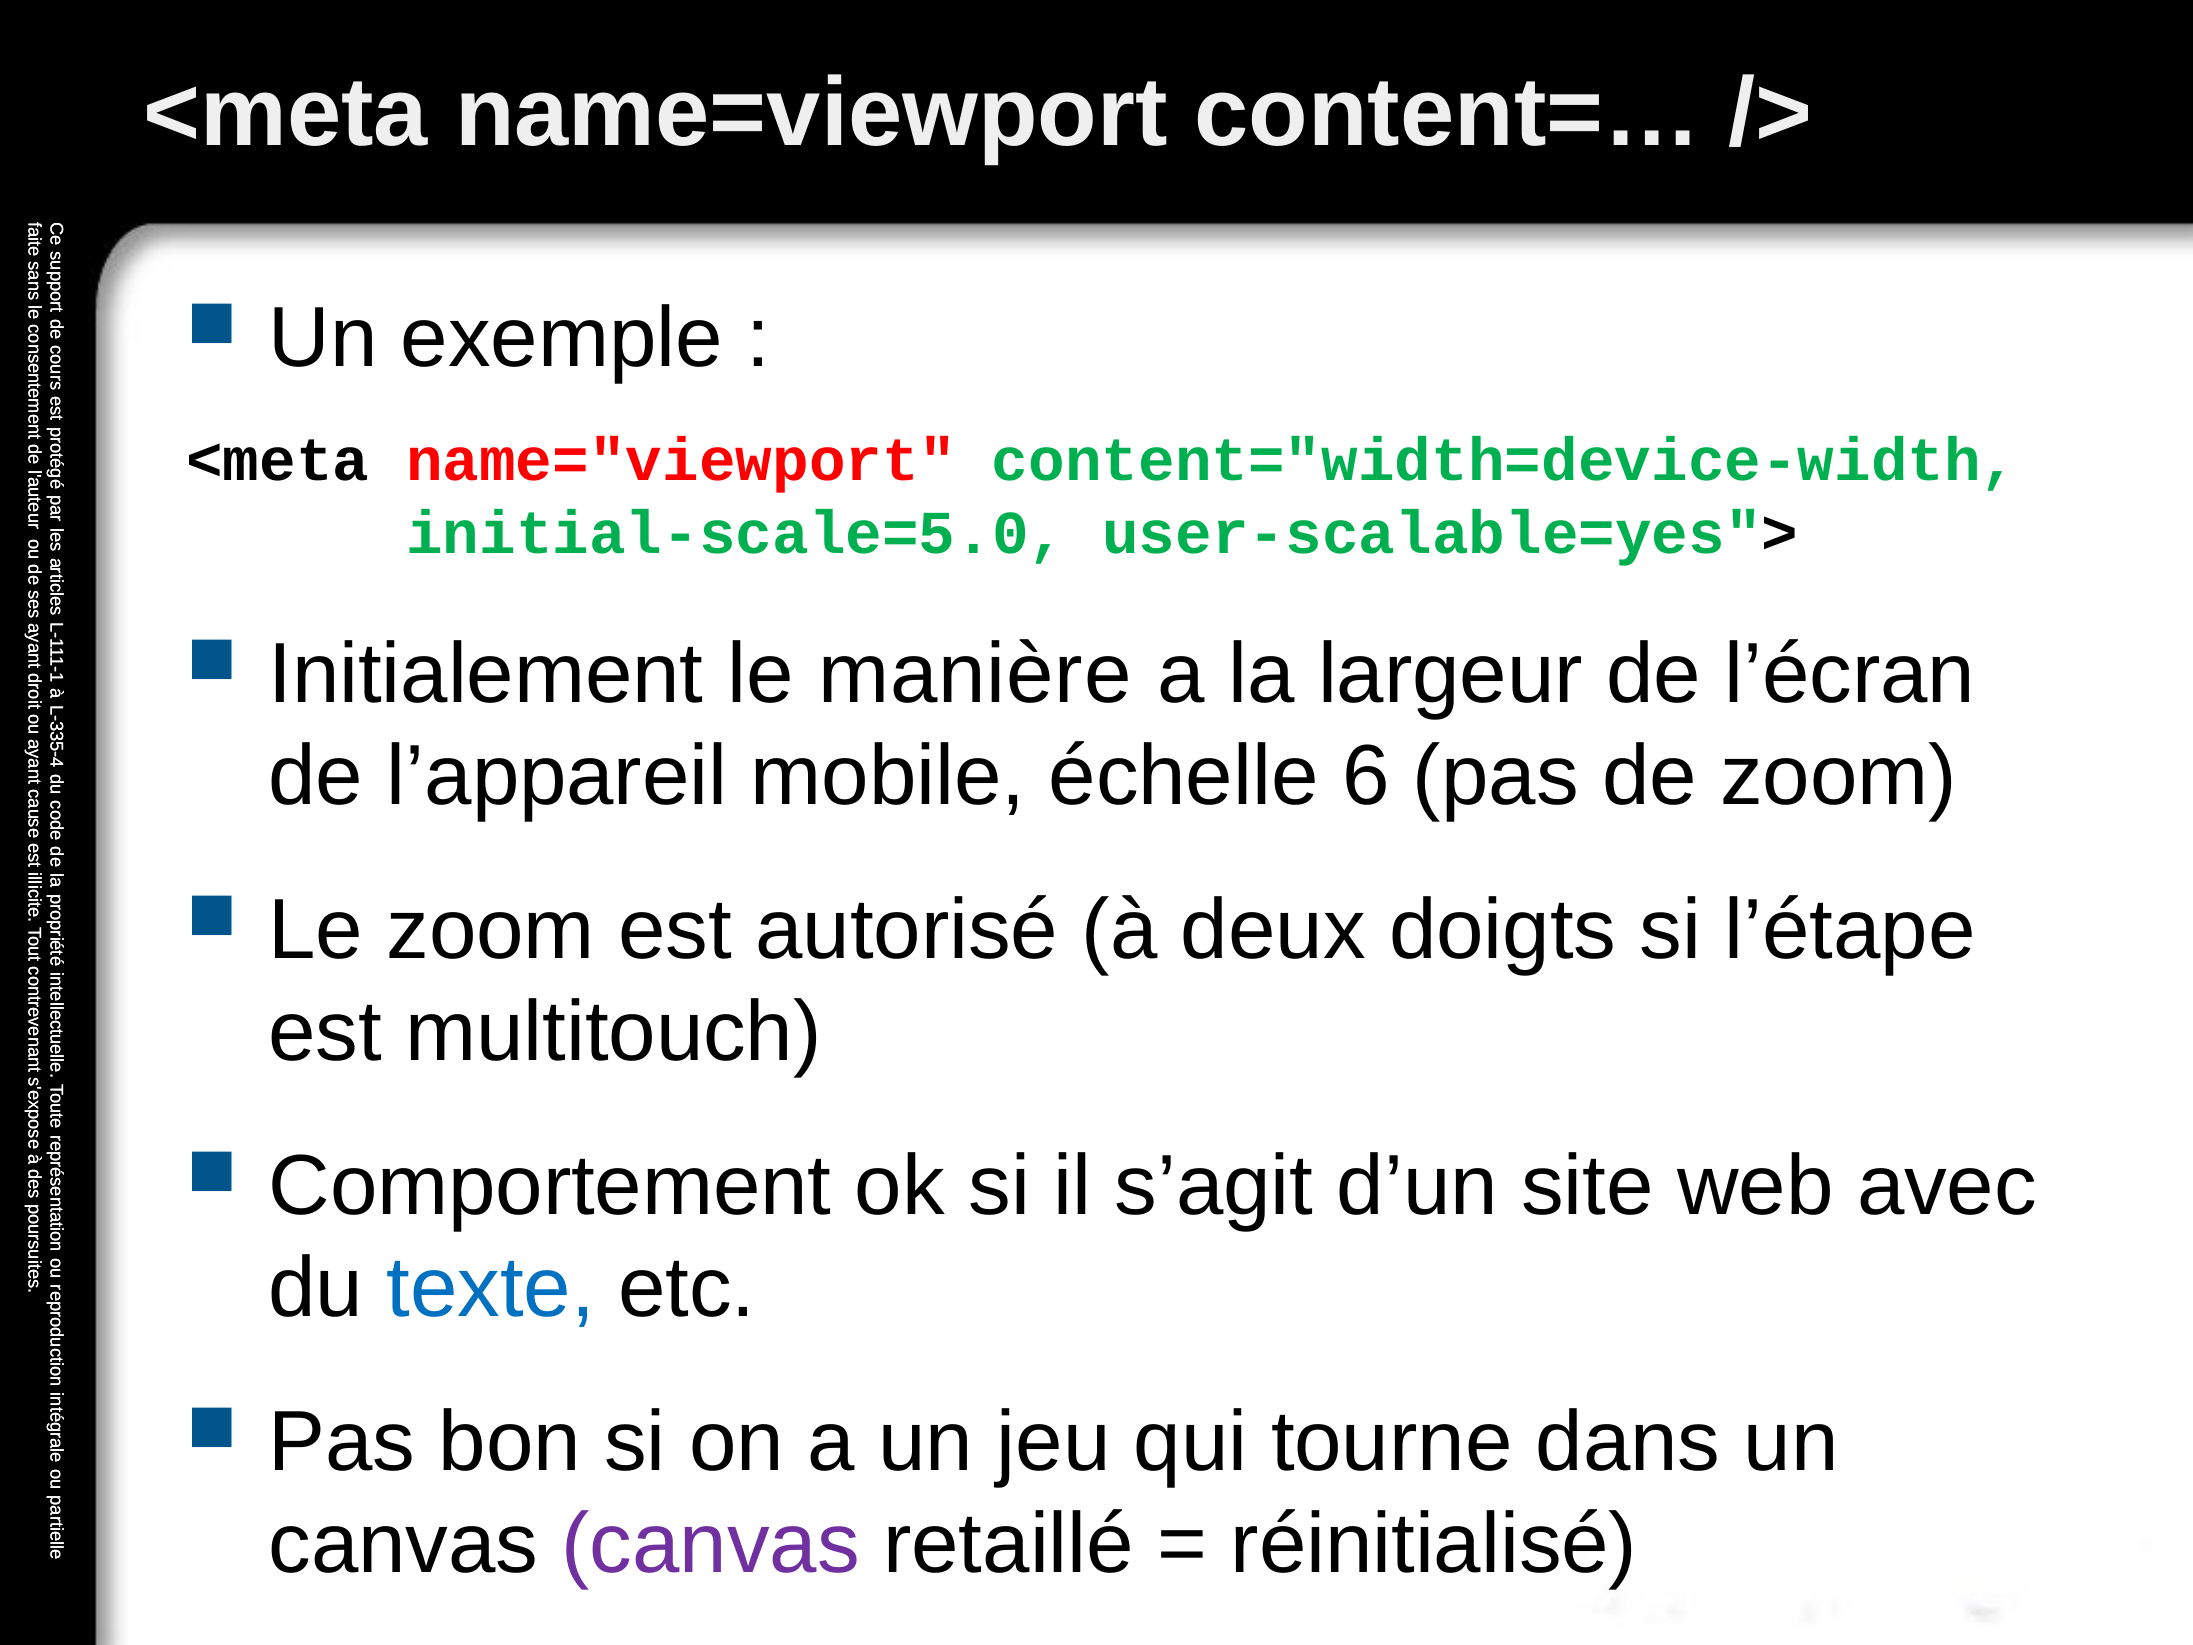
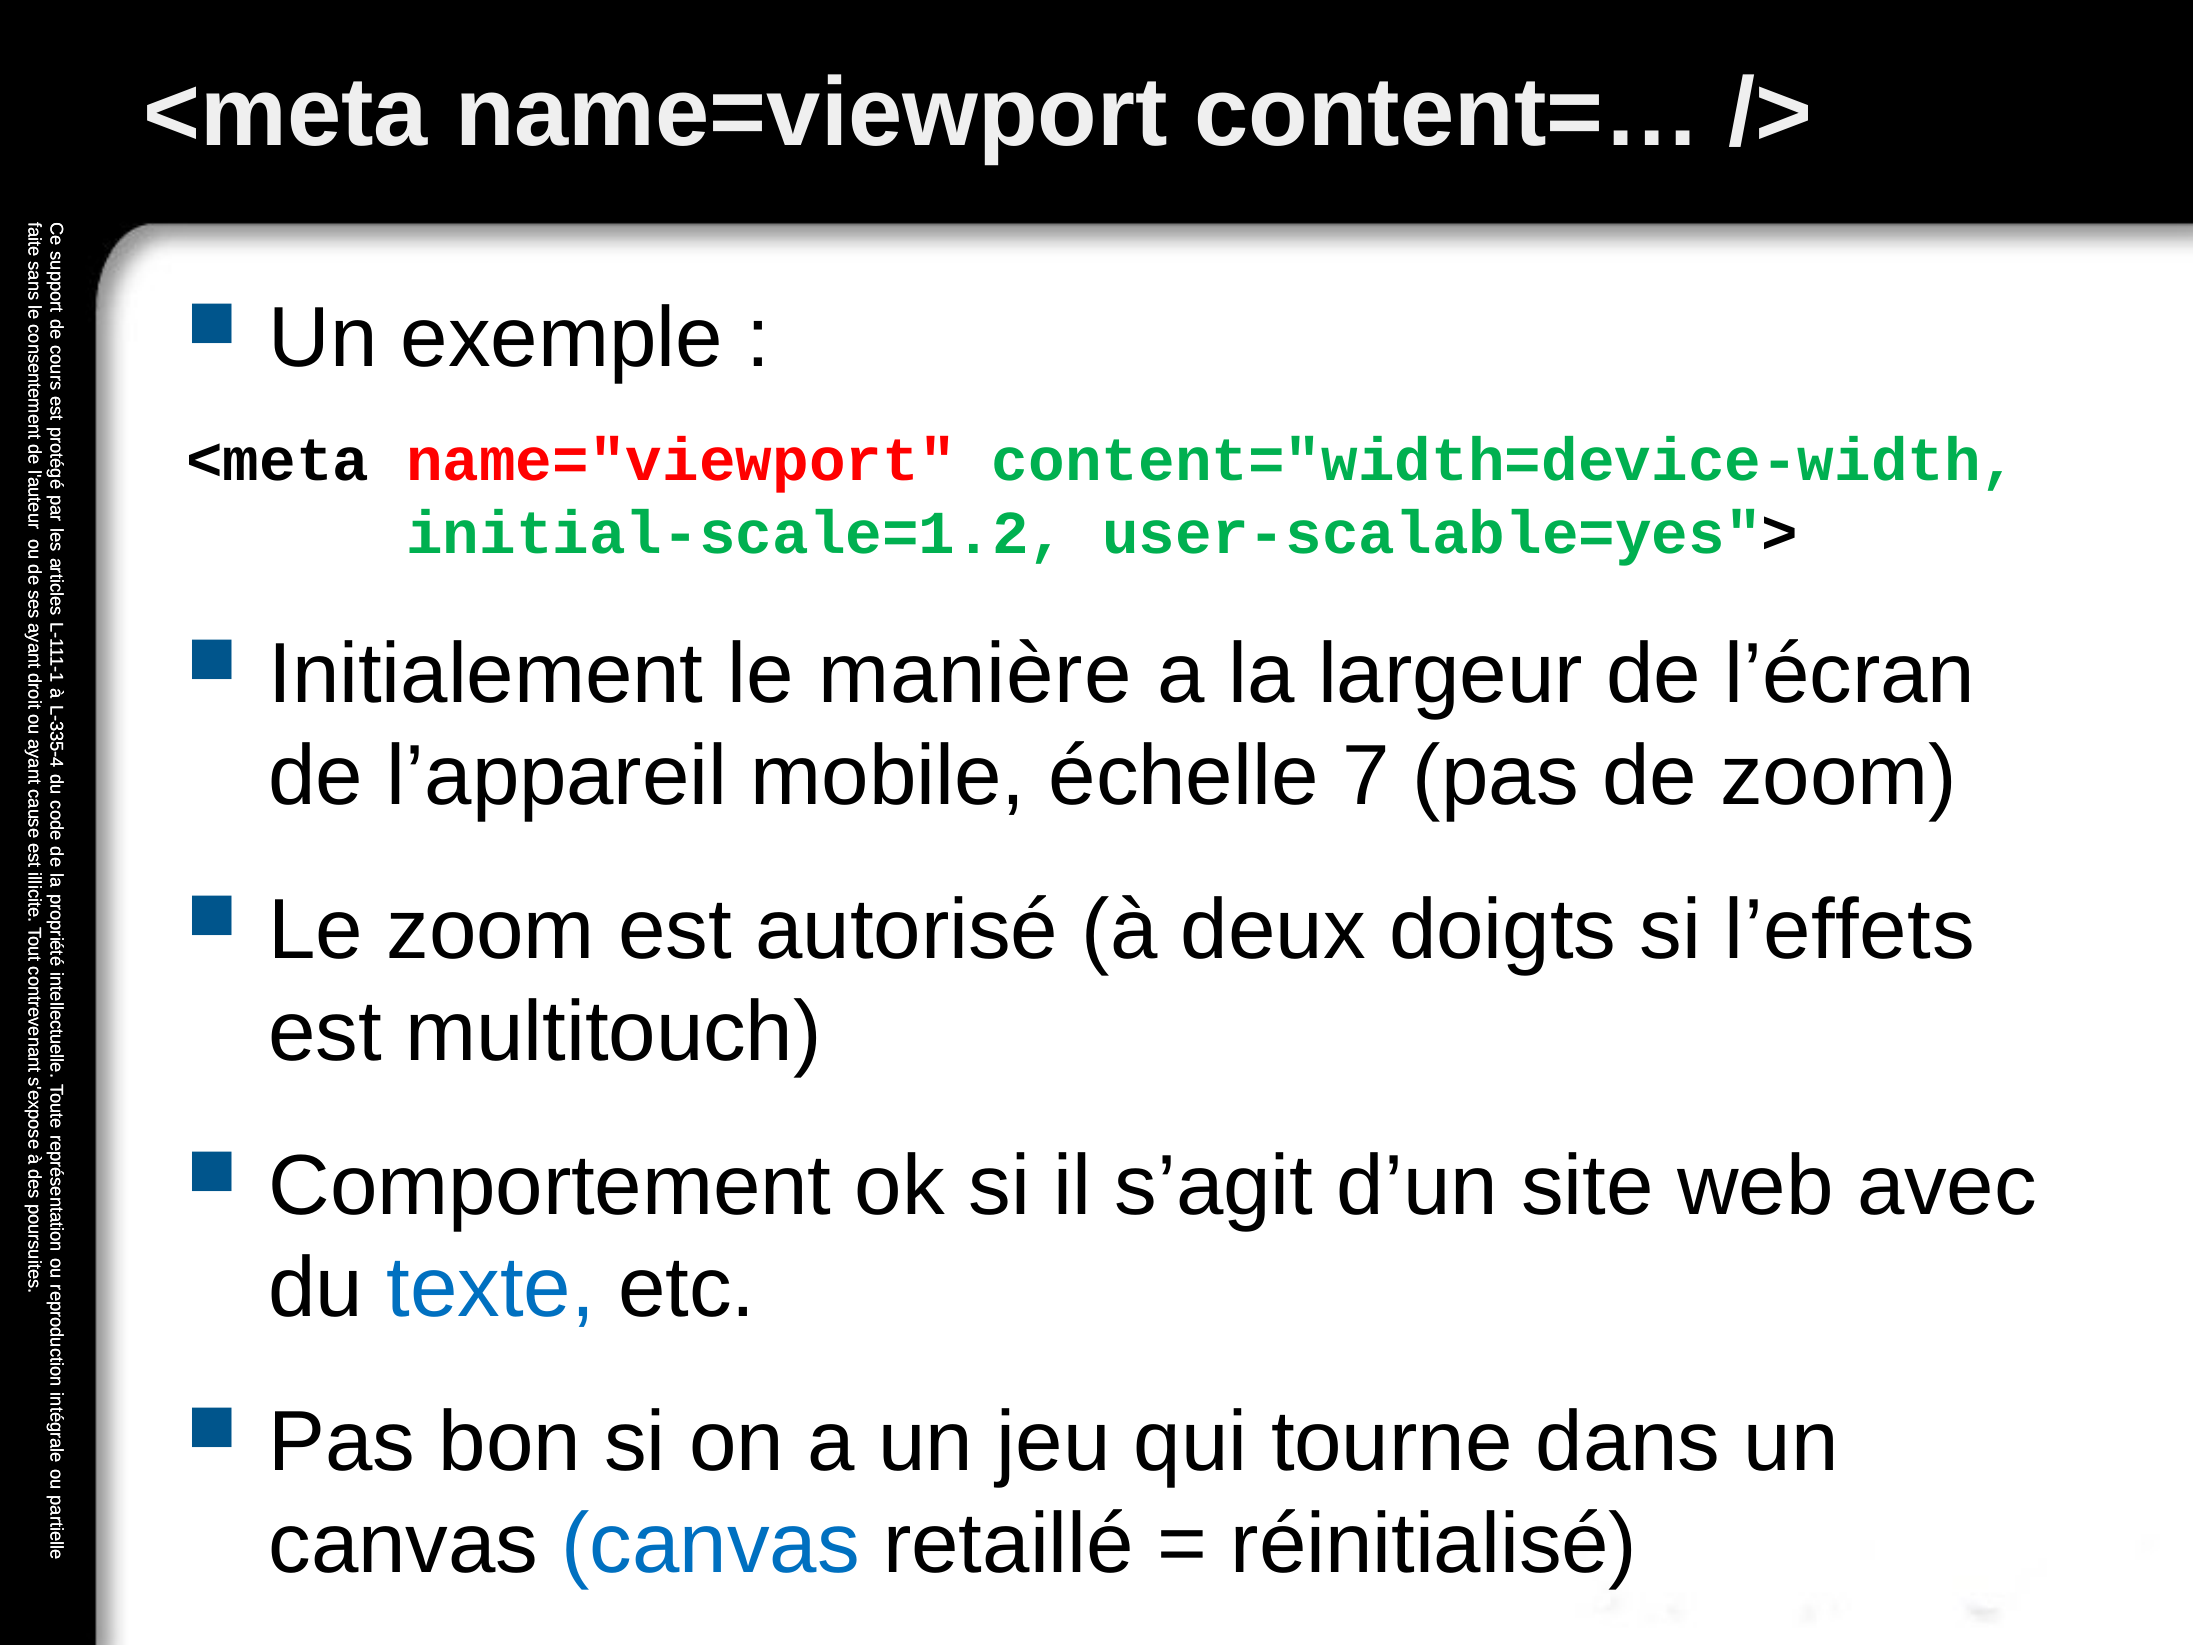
initial-scale=5.0: initial-scale=5.0 -> initial-scale=1.2
6: 6 -> 7
l’étape: l’étape -> l’effets
canvas at (711, 1545) colour: purple -> blue
